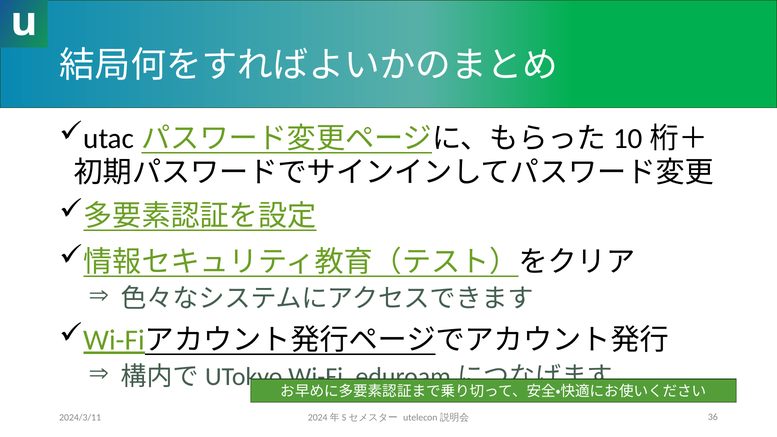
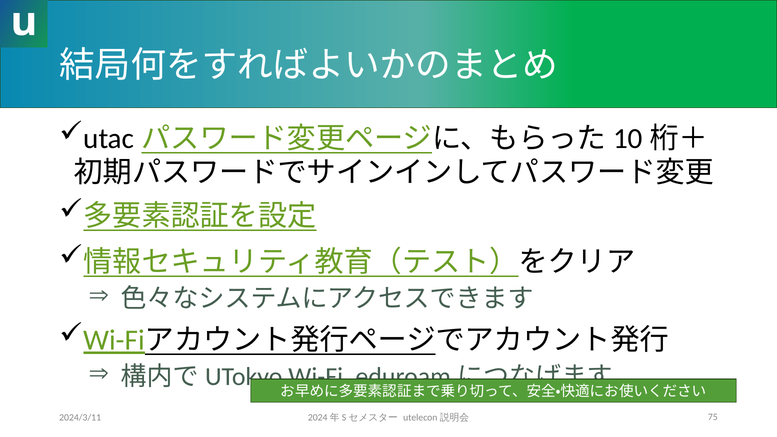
36: 36 -> 75
